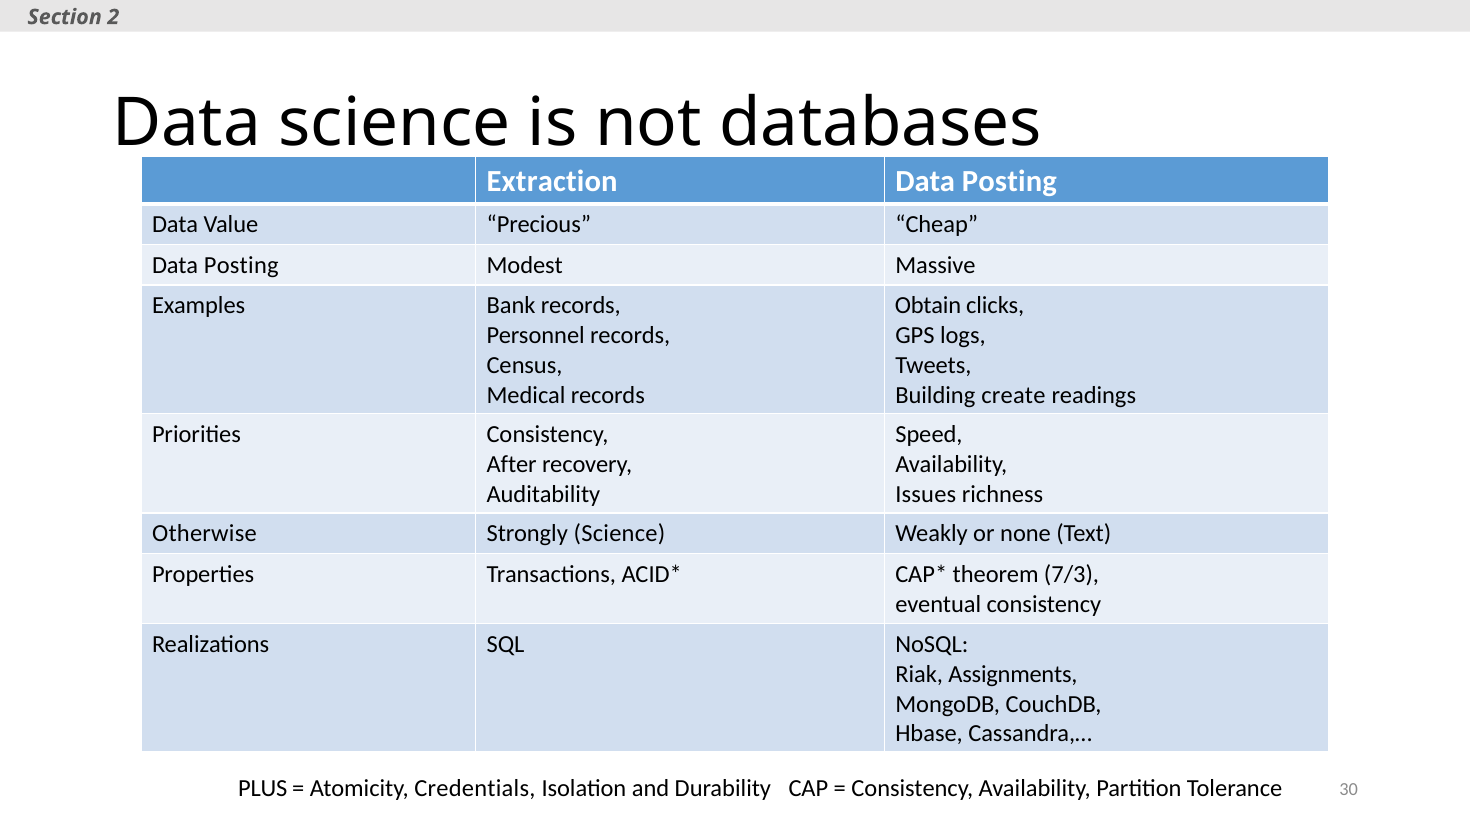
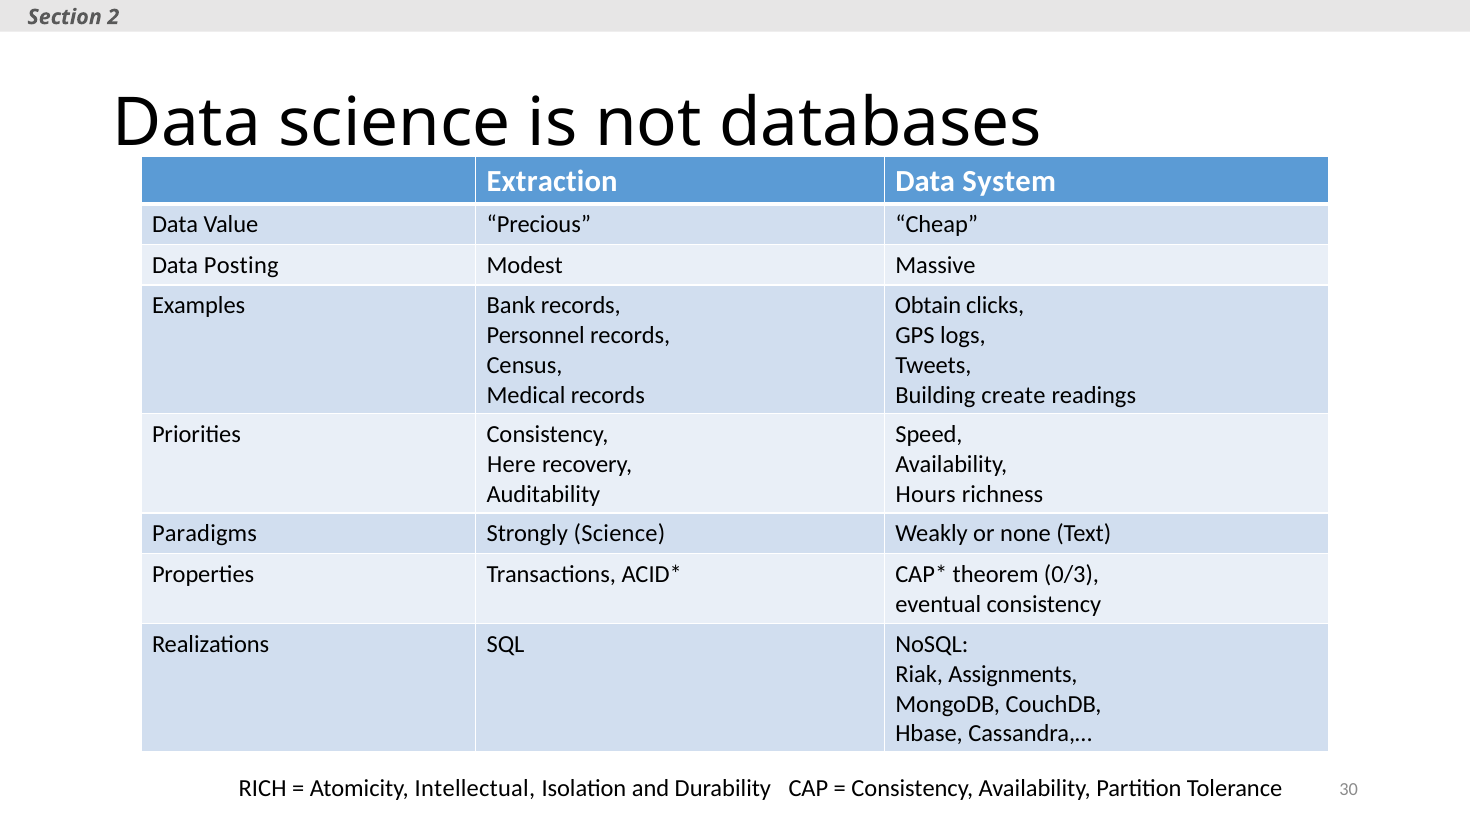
Posting at (1009, 181): Posting -> System
After: After -> Here
Issues: Issues -> Hours
Otherwise: Otherwise -> Paradigms
7/3: 7/3 -> 0/3
PLUS: PLUS -> RICH
Credentials: Credentials -> Intellectual
